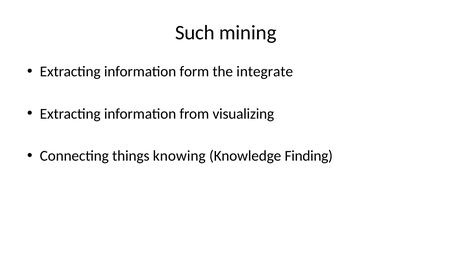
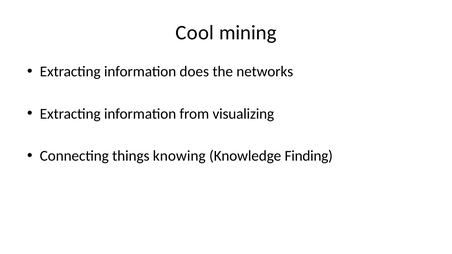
Such: Such -> Cool
form: form -> does
integrate: integrate -> networks
